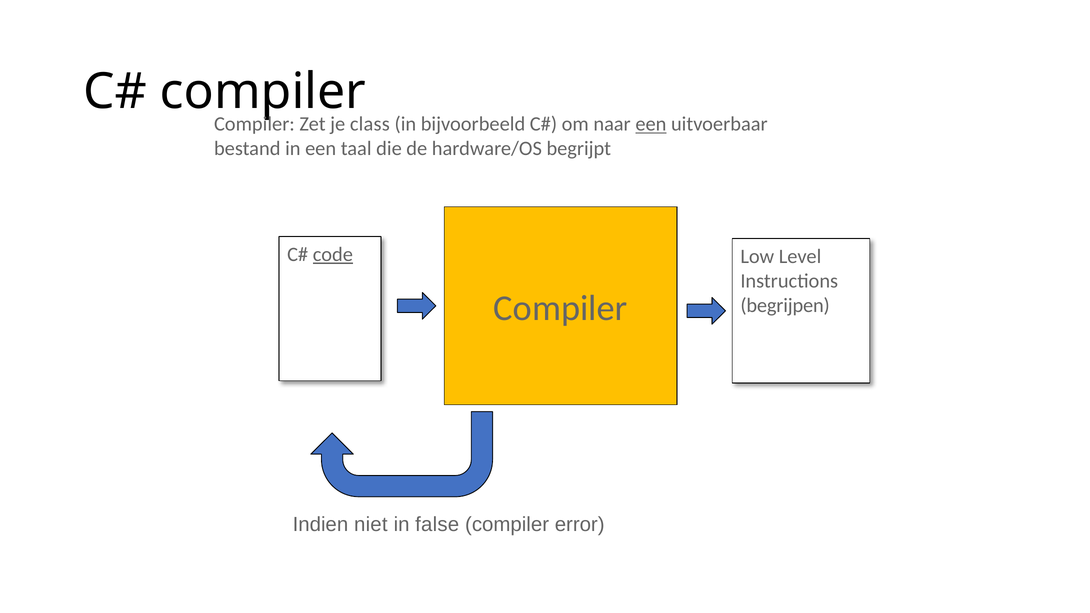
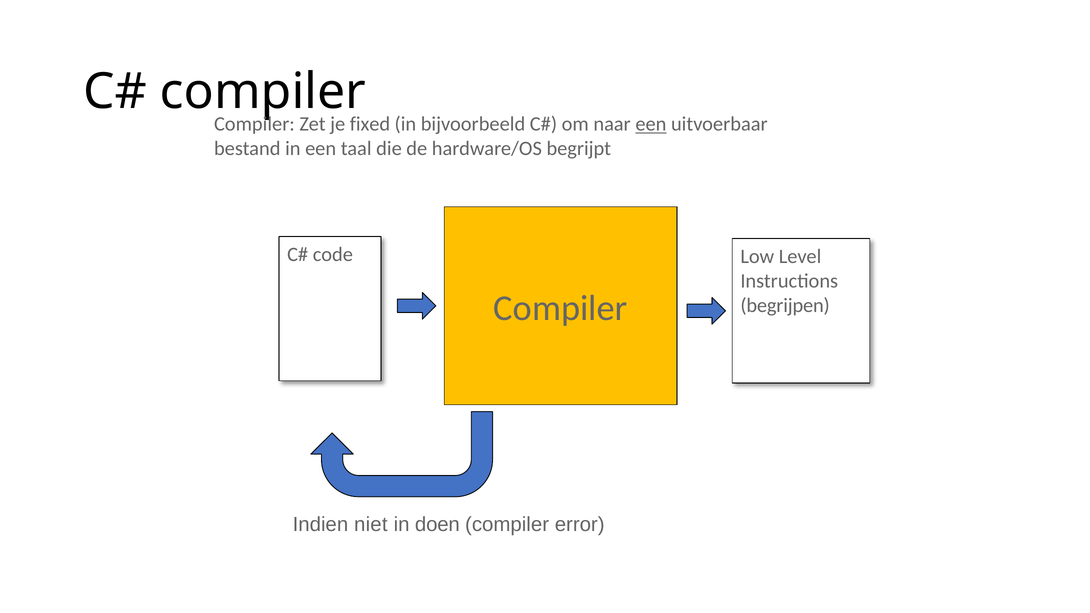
class: class -> fixed
code underline: present -> none
false: false -> doen
